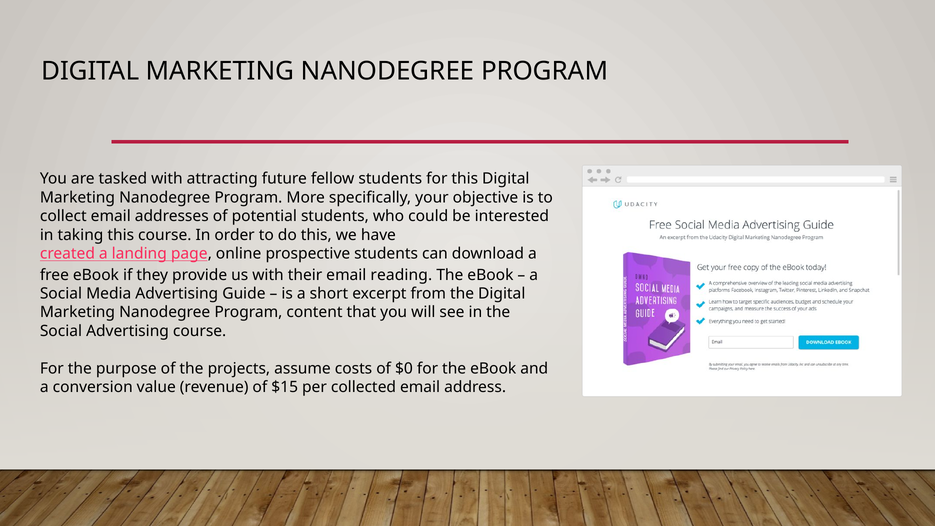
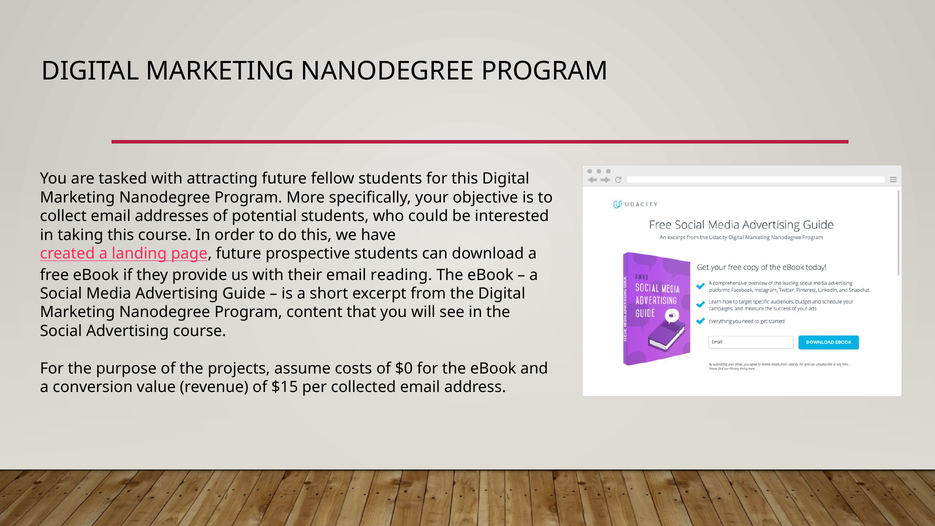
page online: online -> future
